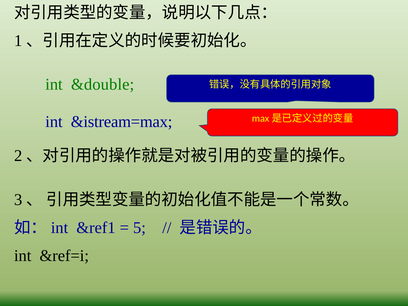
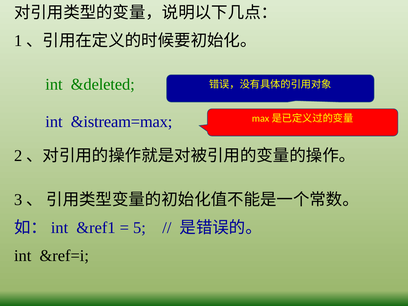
&double: &double -> &deleted
